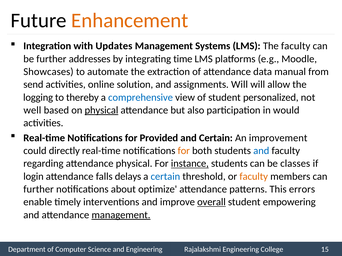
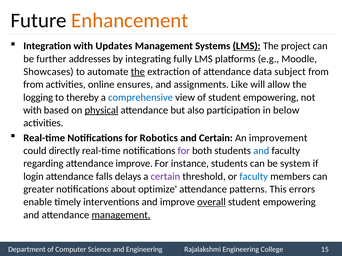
LMS at (247, 46) underline: none -> present
The faculty: faculty -> project
time: time -> fully
the at (138, 72) underline: none -> present
manual: manual -> subject
send at (33, 85): send -> from
solution: solution -> ensures
assignments Will: Will -> Like
of student personalized: personalized -> empowering
well at (32, 110): well -> with
would: would -> below
Provided: Provided -> Robotics
for at (184, 151) colour: orange -> purple
attendance physical: physical -> improve
instance underline: present -> none
classes: classes -> system
certain at (165, 177) colour: blue -> purple
faculty at (254, 177) colour: orange -> blue
further at (39, 190): further -> greater
